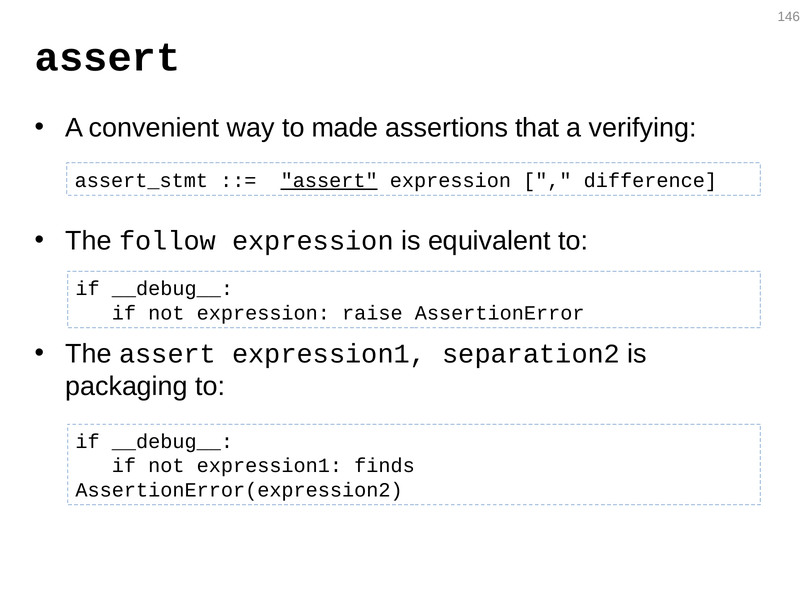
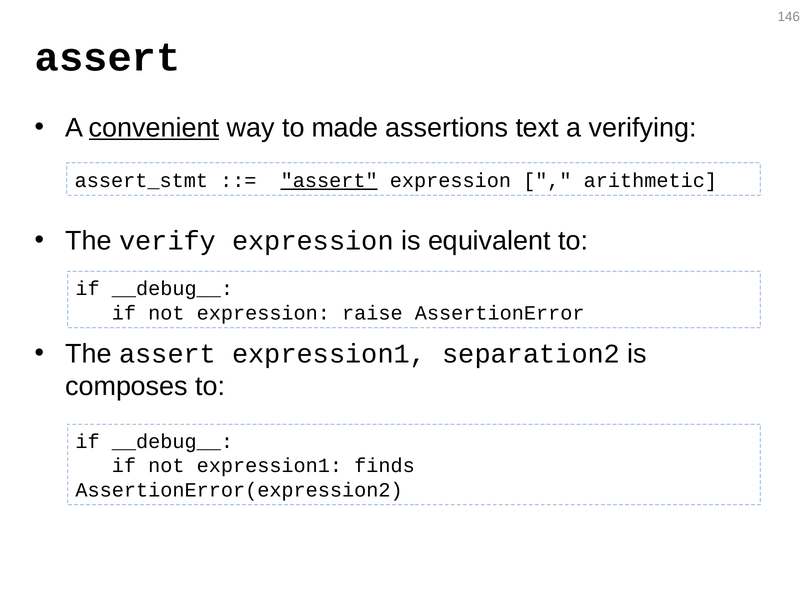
convenient underline: none -> present
that: that -> text
difference: difference -> arithmetic
follow: follow -> verify
packaging: packaging -> composes
